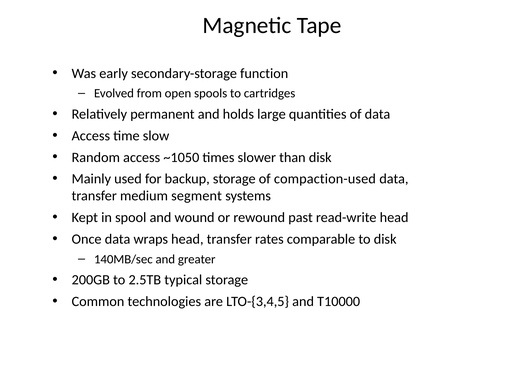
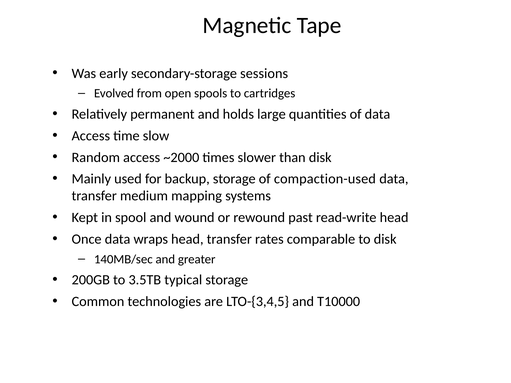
function: function -> sessions
~1050: ~1050 -> ~2000
segment: segment -> mapping
2.5TB: 2.5TB -> 3.5TB
